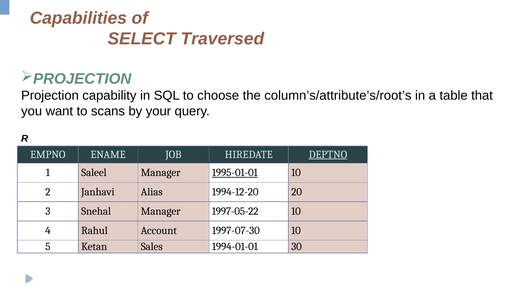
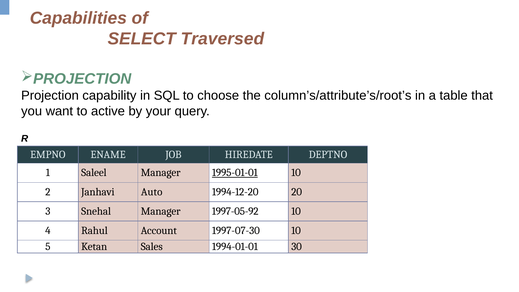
scans: scans -> active
DEPTNO underline: present -> none
Alias: Alias -> Auto
1997-05-22: 1997-05-22 -> 1997-05-92
